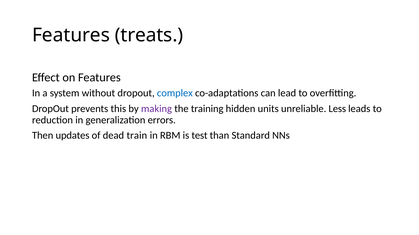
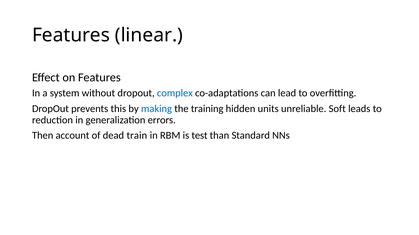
treats: treats -> linear
making colour: purple -> blue
Less: Less -> Soft
updates: updates -> account
